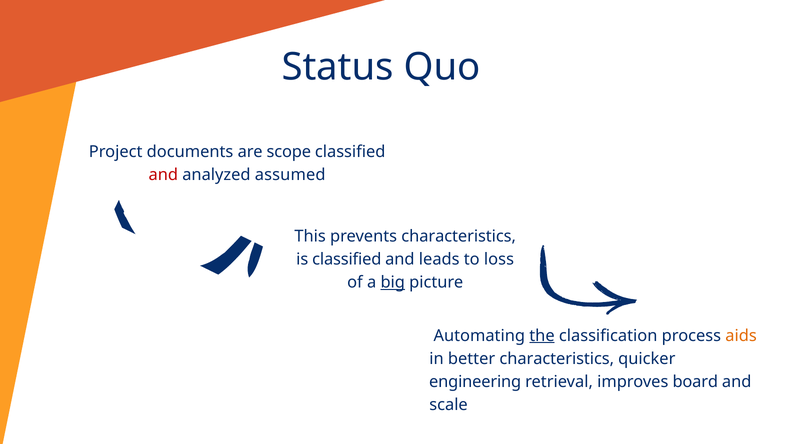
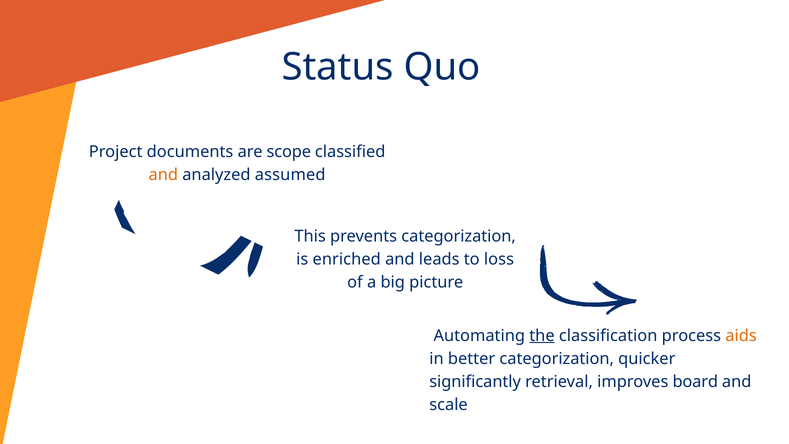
and at (163, 175) colour: red -> orange
prevents characteristics: characteristics -> categorization
is classified: classified -> enriched
big underline: present -> none
better characteristics: characteristics -> categorization
engineering: engineering -> significantly
